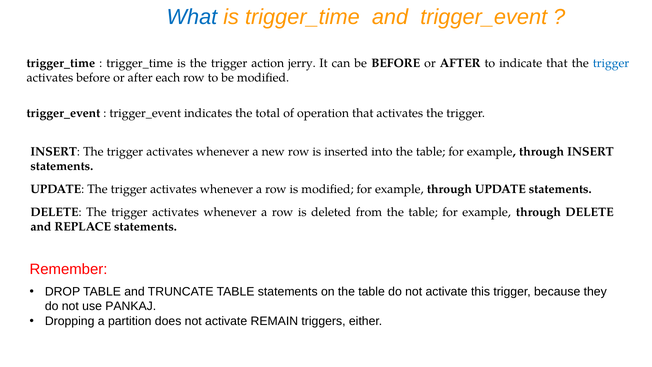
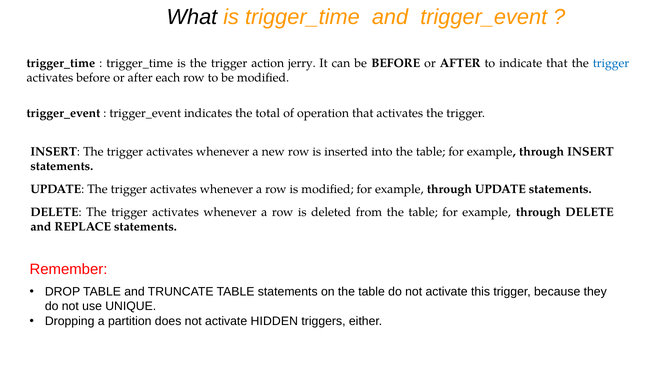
What colour: blue -> black
PANKAJ: PANKAJ -> UNIQUE
REMAIN: REMAIN -> HIDDEN
